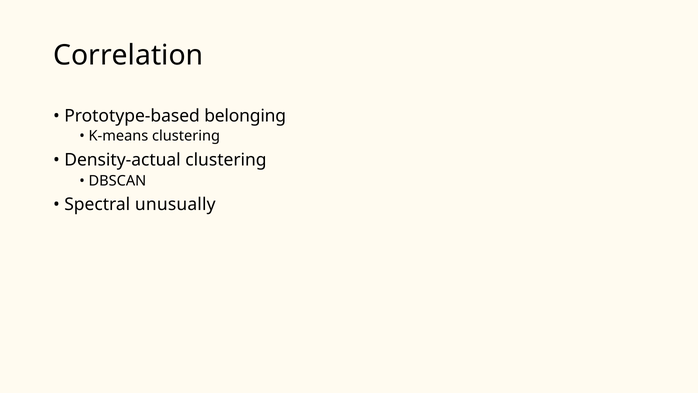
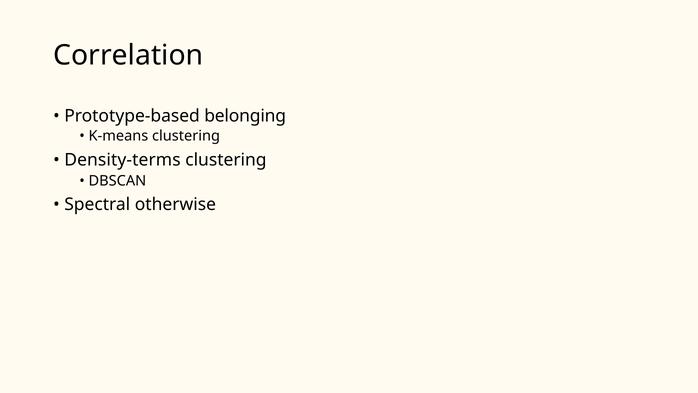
Density-actual: Density-actual -> Density-terms
unusually: unusually -> otherwise
